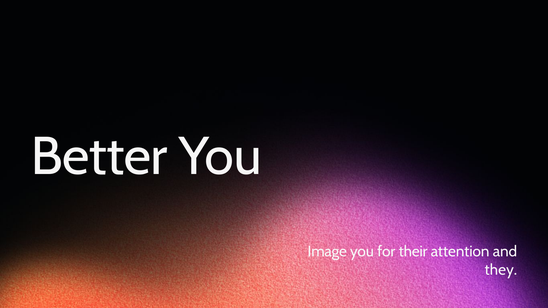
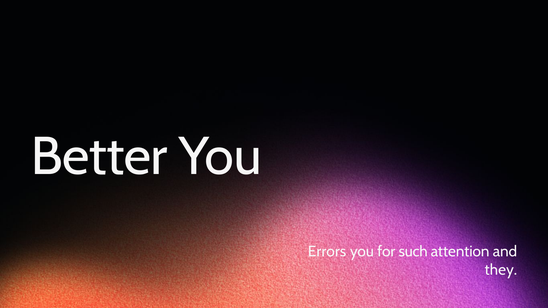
Image: Image -> Errors
their: their -> such
